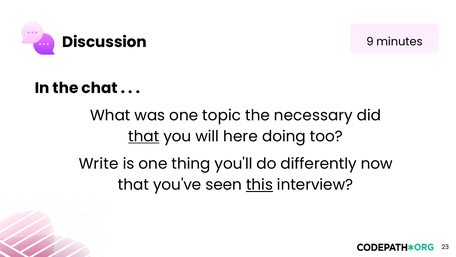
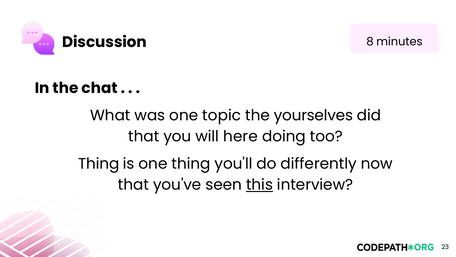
9: 9 -> 8
necessary: necessary -> yourselves
that at (144, 136) underline: present -> none
Write at (99, 164): Write -> Thing
